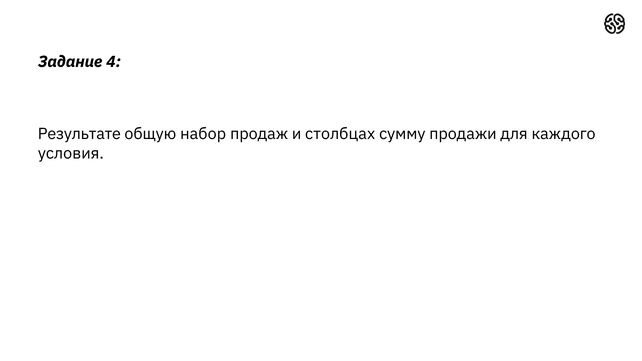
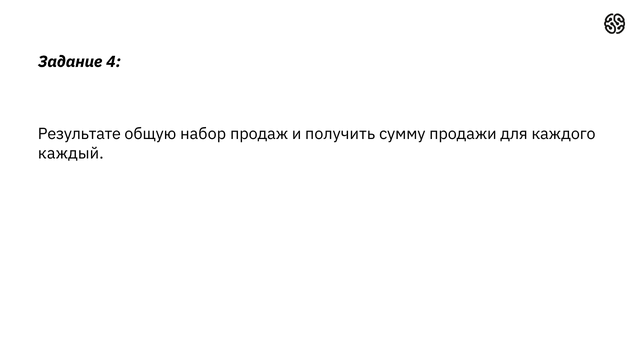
столбцах: столбцах -> получить
условия: условия -> каждый
